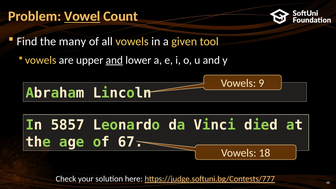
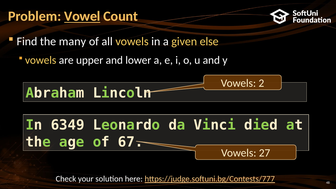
tool: tool -> else
and at (114, 60) underline: present -> none
9: 9 -> 2
5857: 5857 -> 6349
18: 18 -> 27
